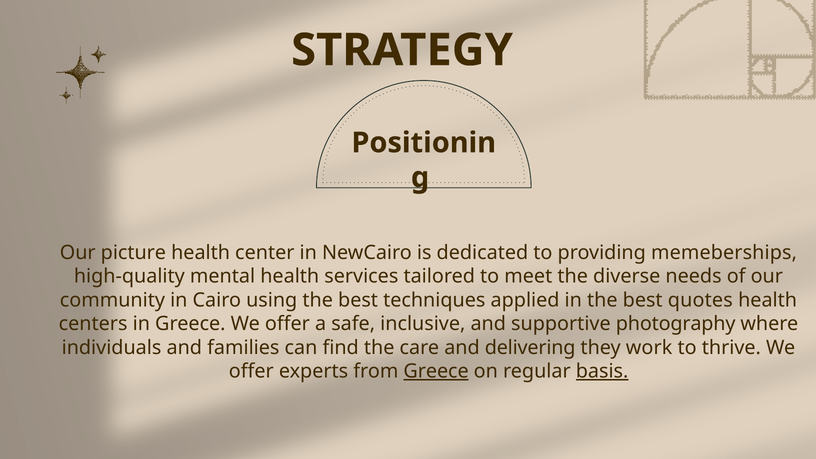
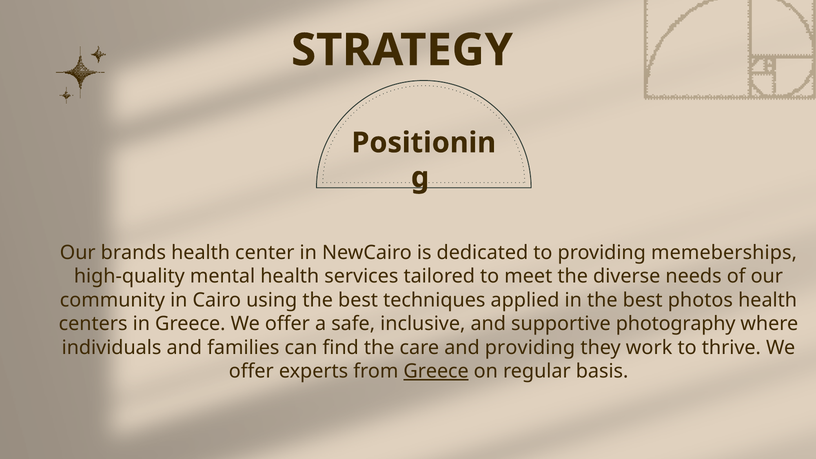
picture: picture -> brands
quotes: quotes -> photos
and delivering: delivering -> providing
basis underline: present -> none
